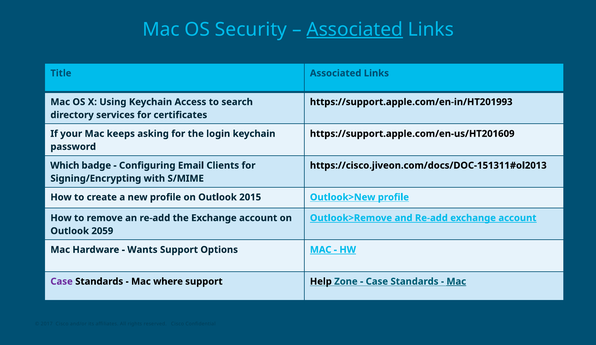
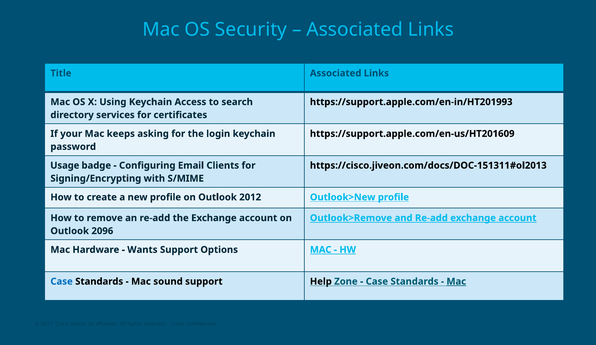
Associated at (355, 29) underline: present -> none
Which: Which -> Usage
2015: 2015 -> 2012
2059: 2059 -> 2096
Case at (62, 282) colour: purple -> blue
where: where -> sound
